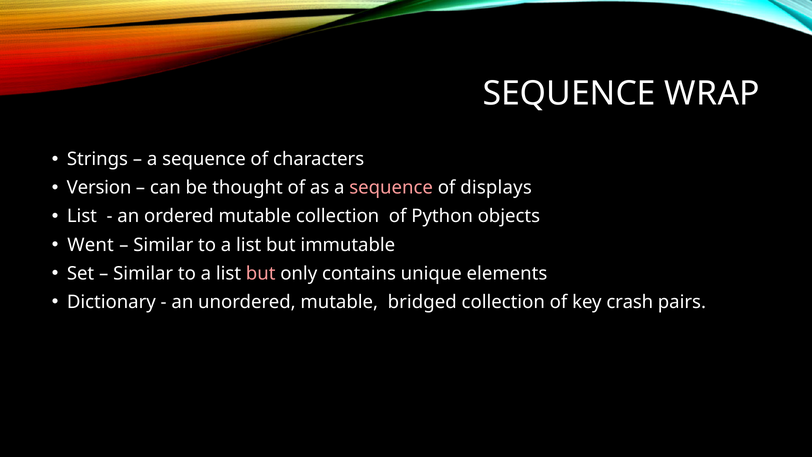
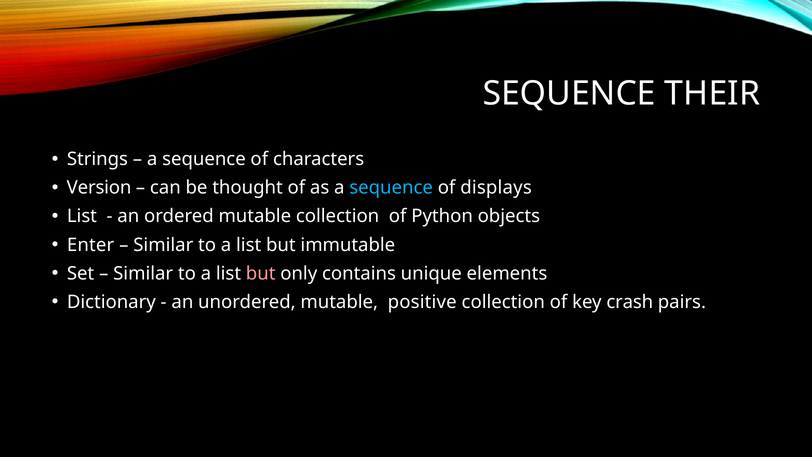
WRAP: WRAP -> THEIR
sequence at (391, 188) colour: pink -> light blue
Went: Went -> Enter
bridged: bridged -> positive
